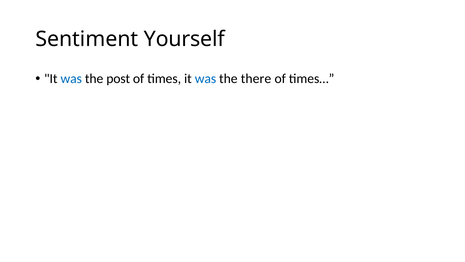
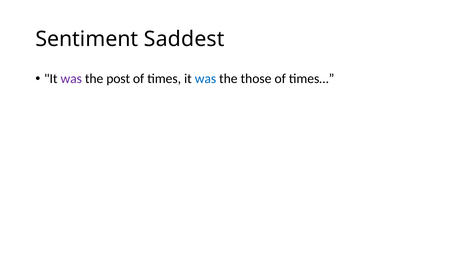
Yourself: Yourself -> Saddest
was at (71, 79) colour: blue -> purple
there: there -> those
